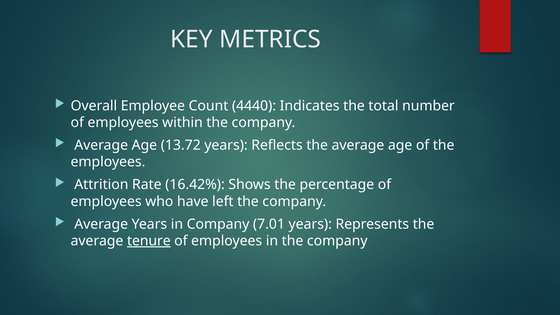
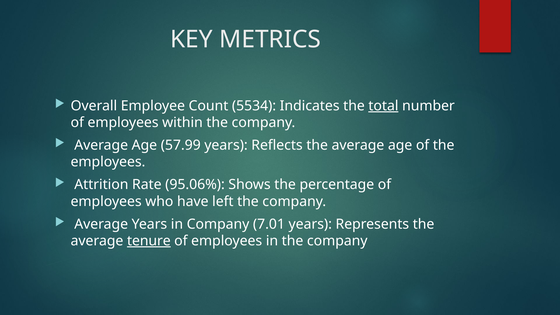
4440: 4440 -> 5534
total underline: none -> present
13.72: 13.72 -> 57.99
16.42%: 16.42% -> 95.06%
